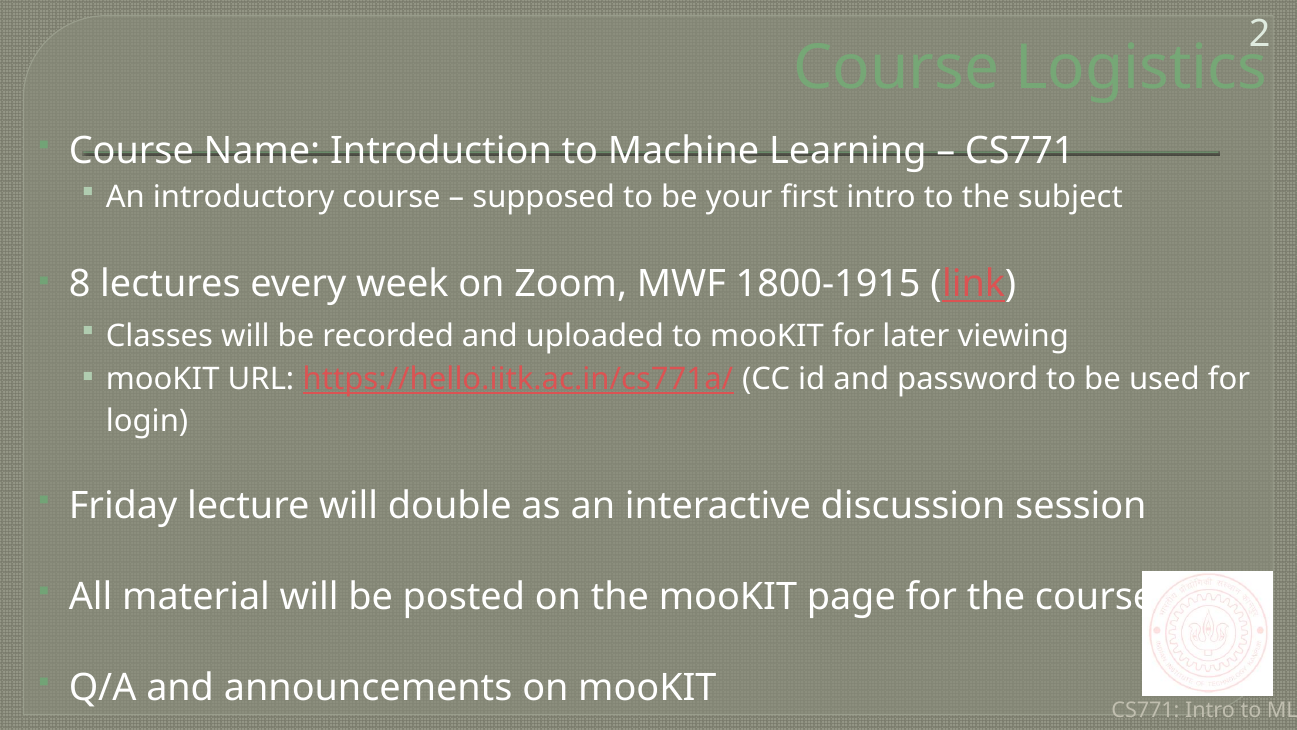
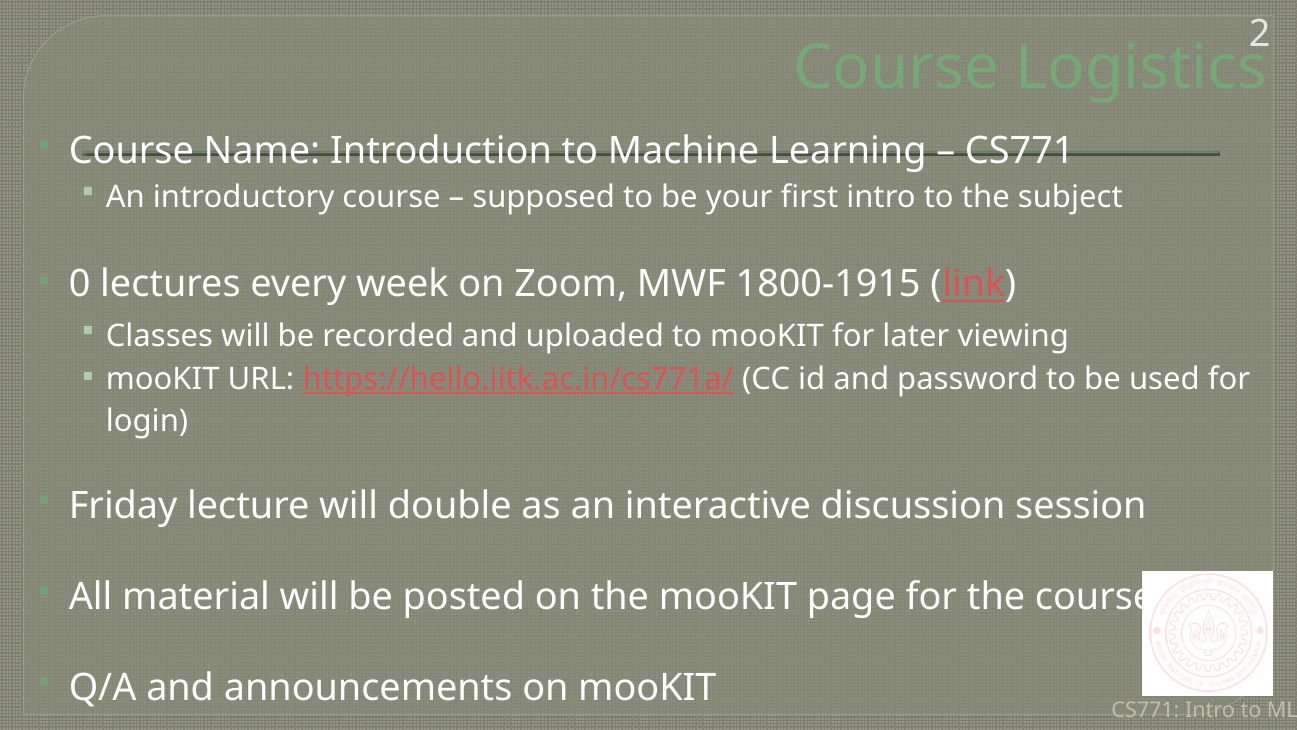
8: 8 -> 0
